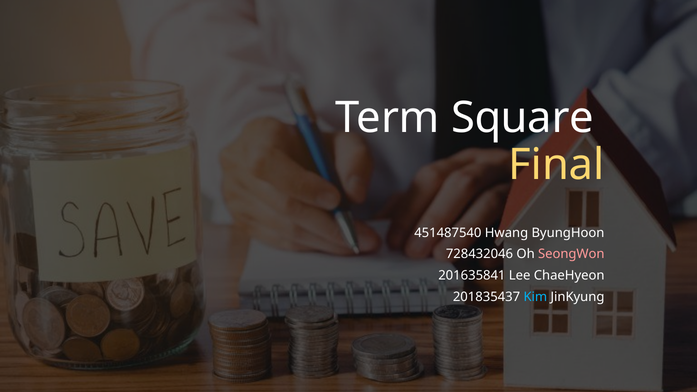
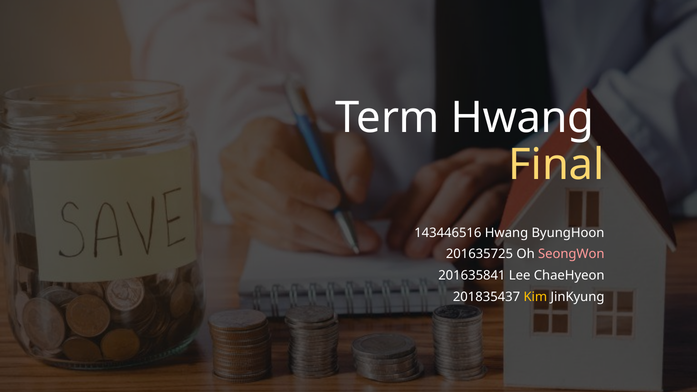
Term Square: Square -> Hwang
451487540: 451487540 -> 143446516
728432046: 728432046 -> 201635725
Kim colour: light blue -> yellow
